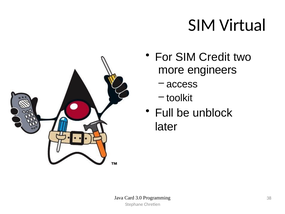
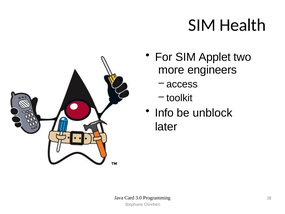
Virtual: Virtual -> Health
Credit: Credit -> Applet
Full: Full -> Info
